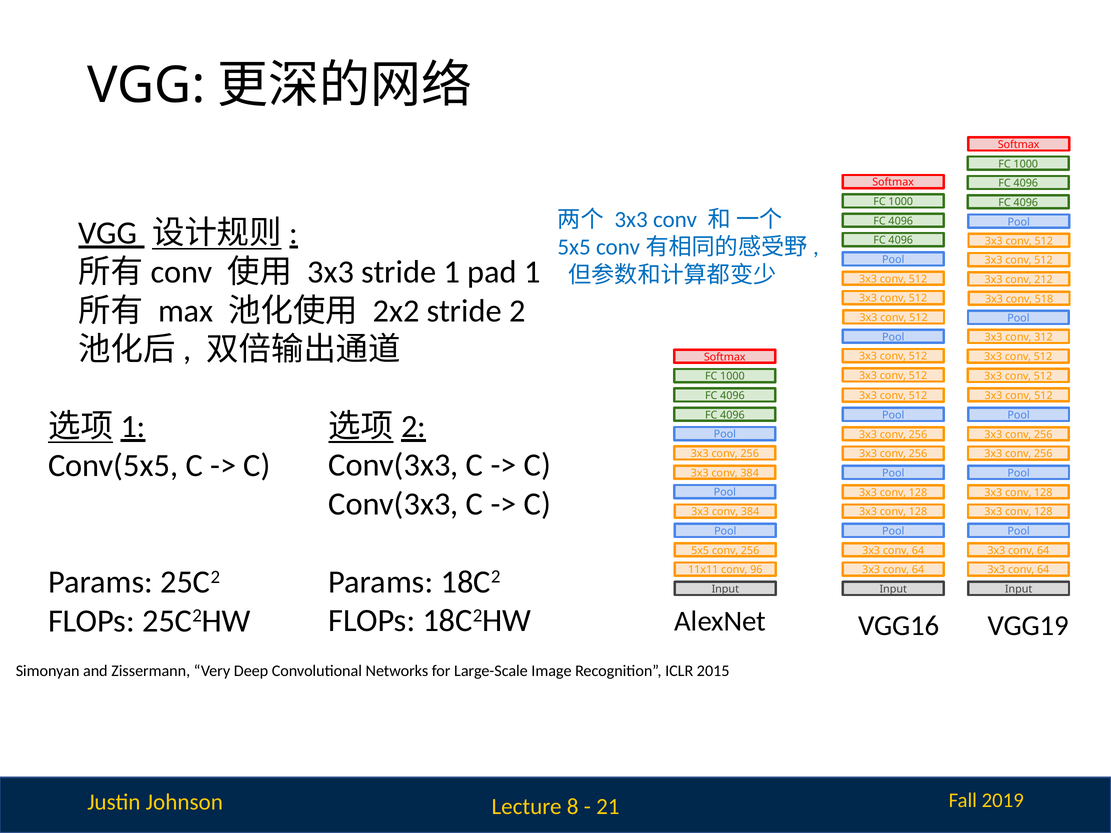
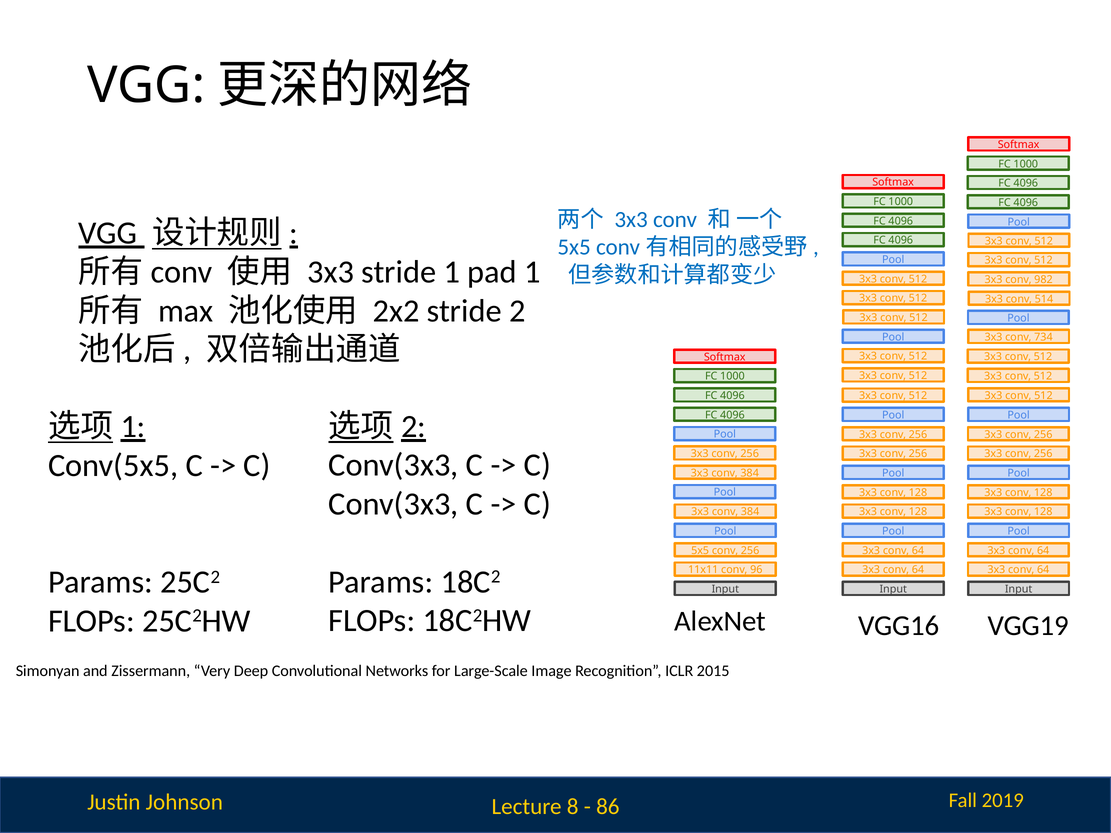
212: 212 -> 982
518: 518 -> 514
312: 312 -> 734
21: 21 -> 86
